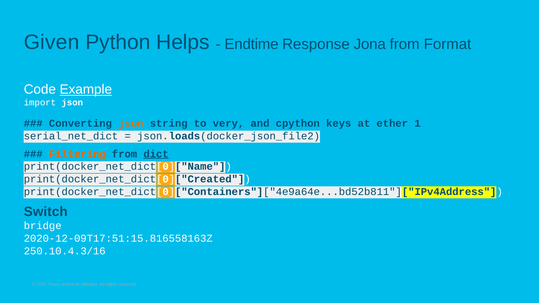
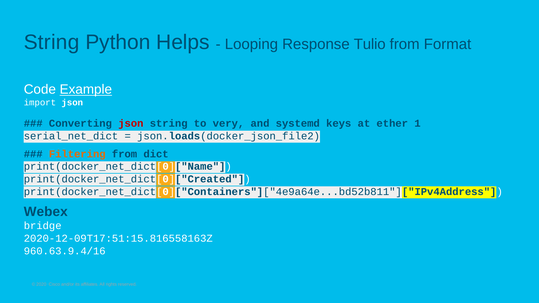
Given at (52, 42): Given -> String
Endtime: Endtime -> Looping
Jona: Jona -> Tulio
json at (131, 124) colour: orange -> red
cpython: cpython -> systemd
dict underline: present -> none
Switch: Switch -> Webex
250.10.4.3/16: 250.10.4.3/16 -> 960.63.9.4/16
